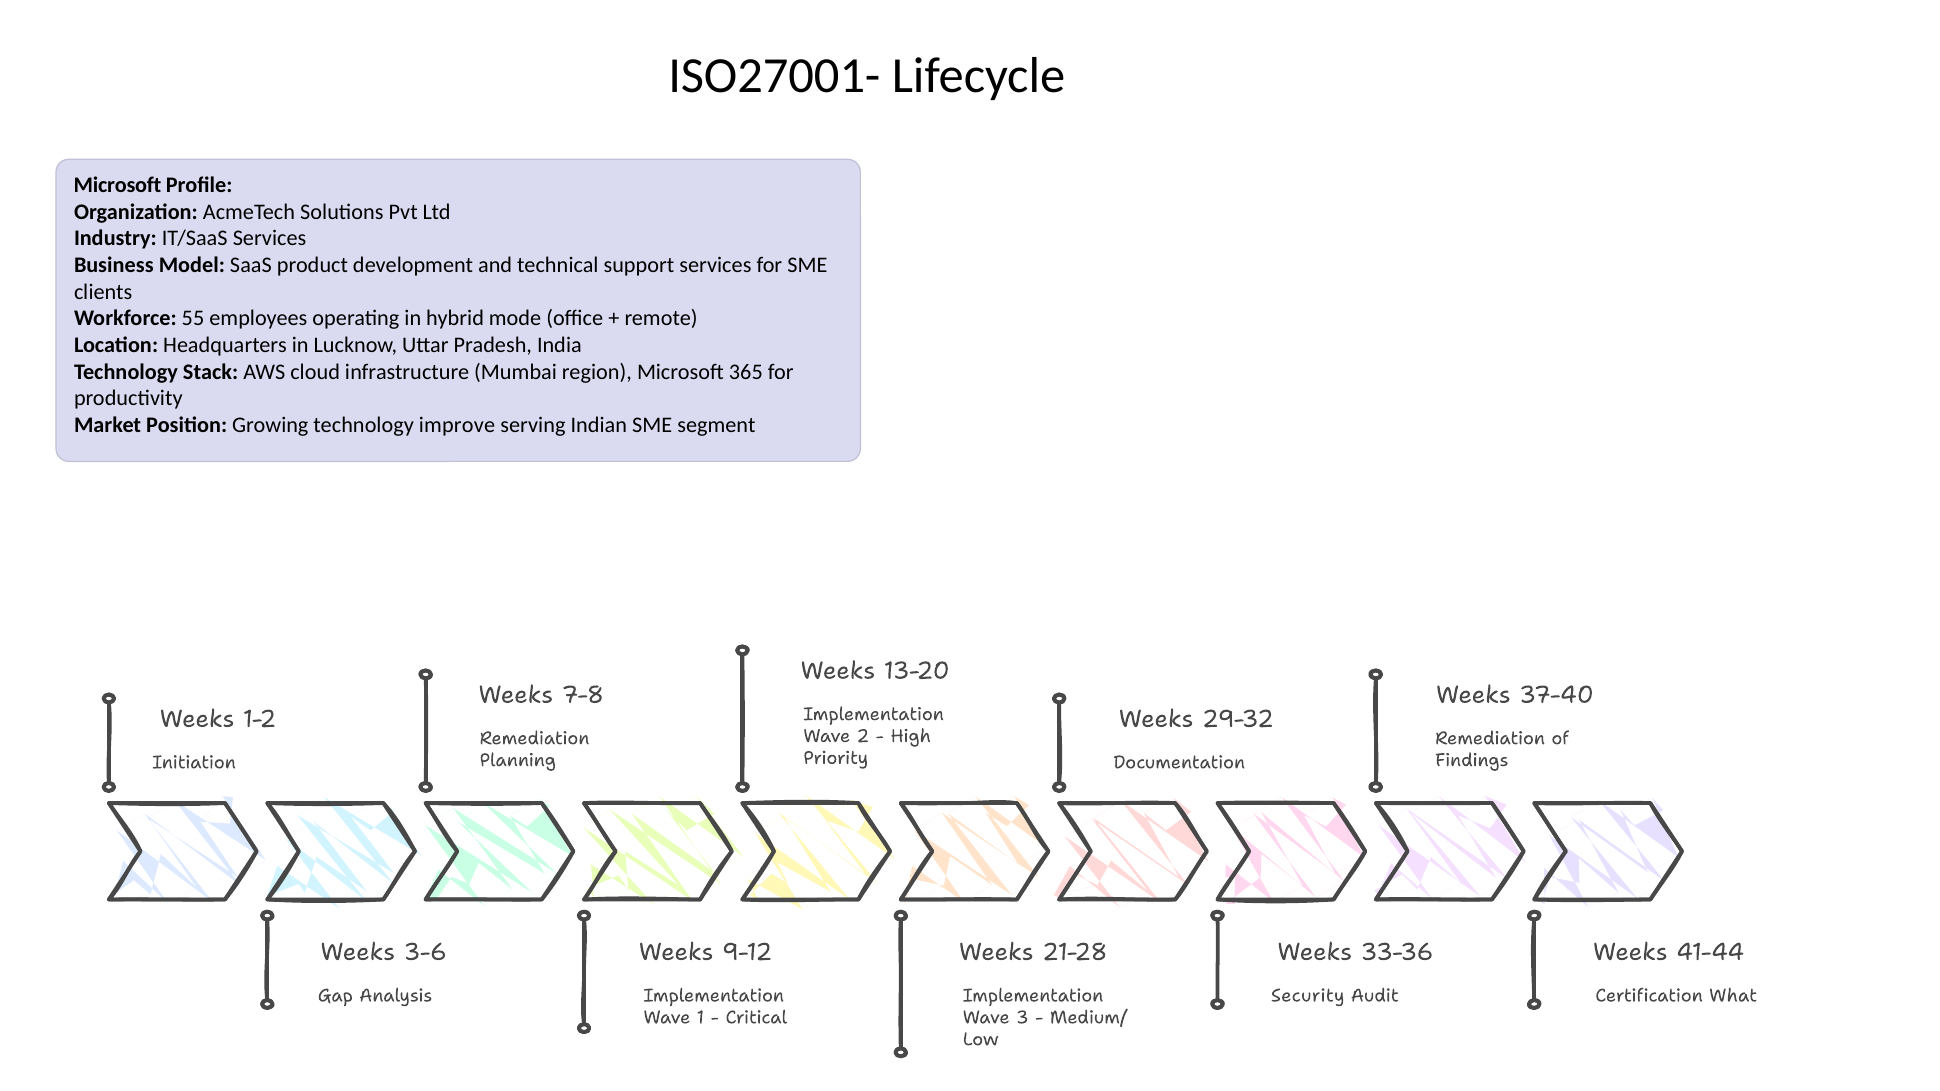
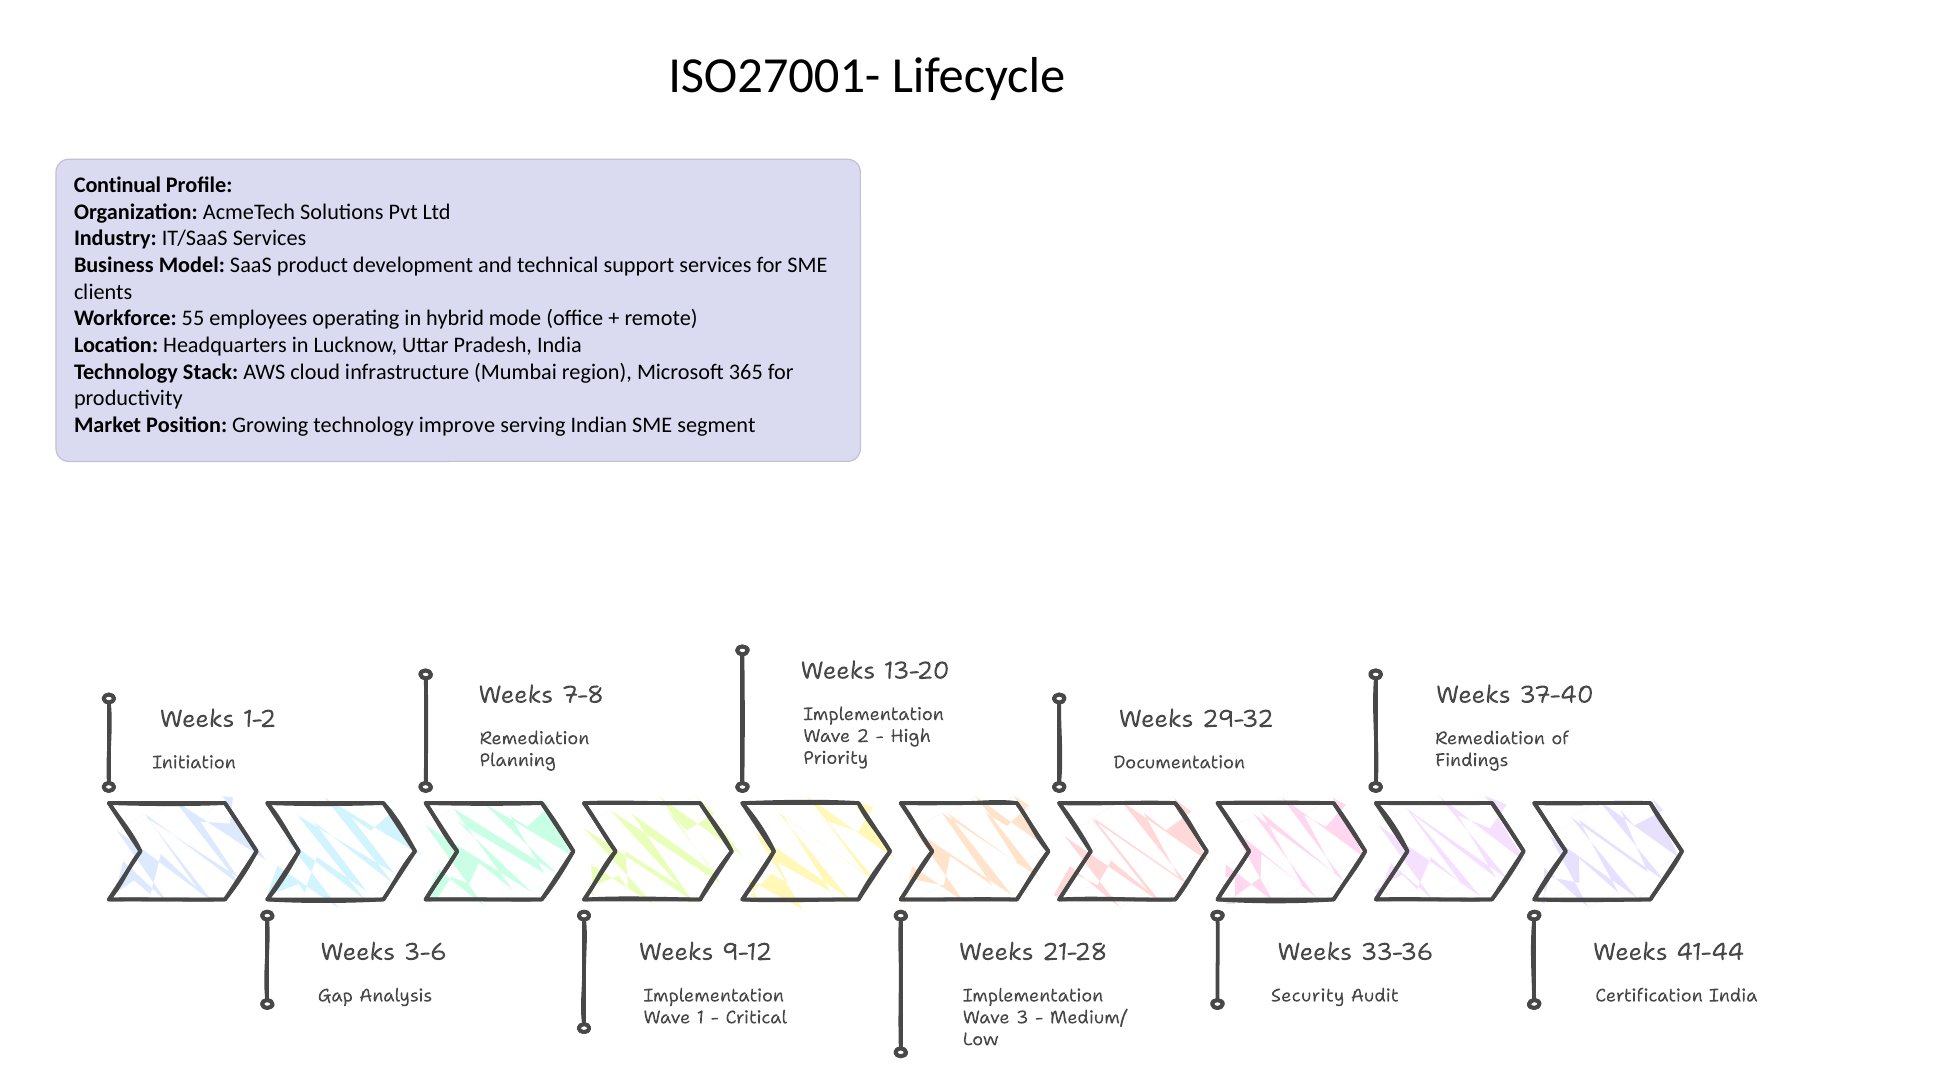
Microsoft at (118, 185): Microsoft -> Continual
Certification What: What -> India
